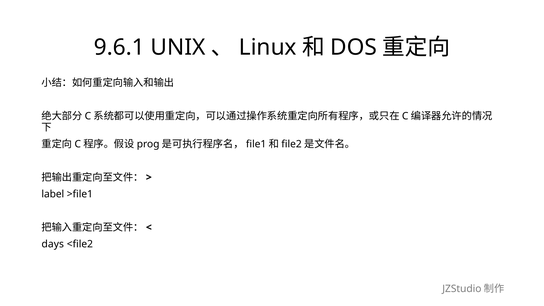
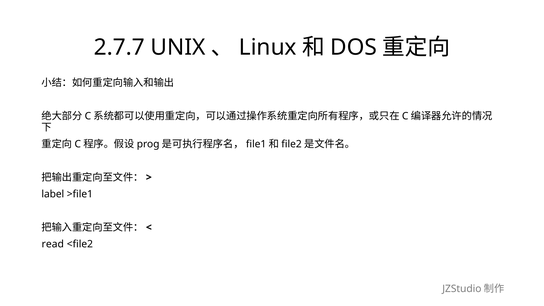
9.6.1: 9.6.1 -> 2.7.7
days: days -> read
